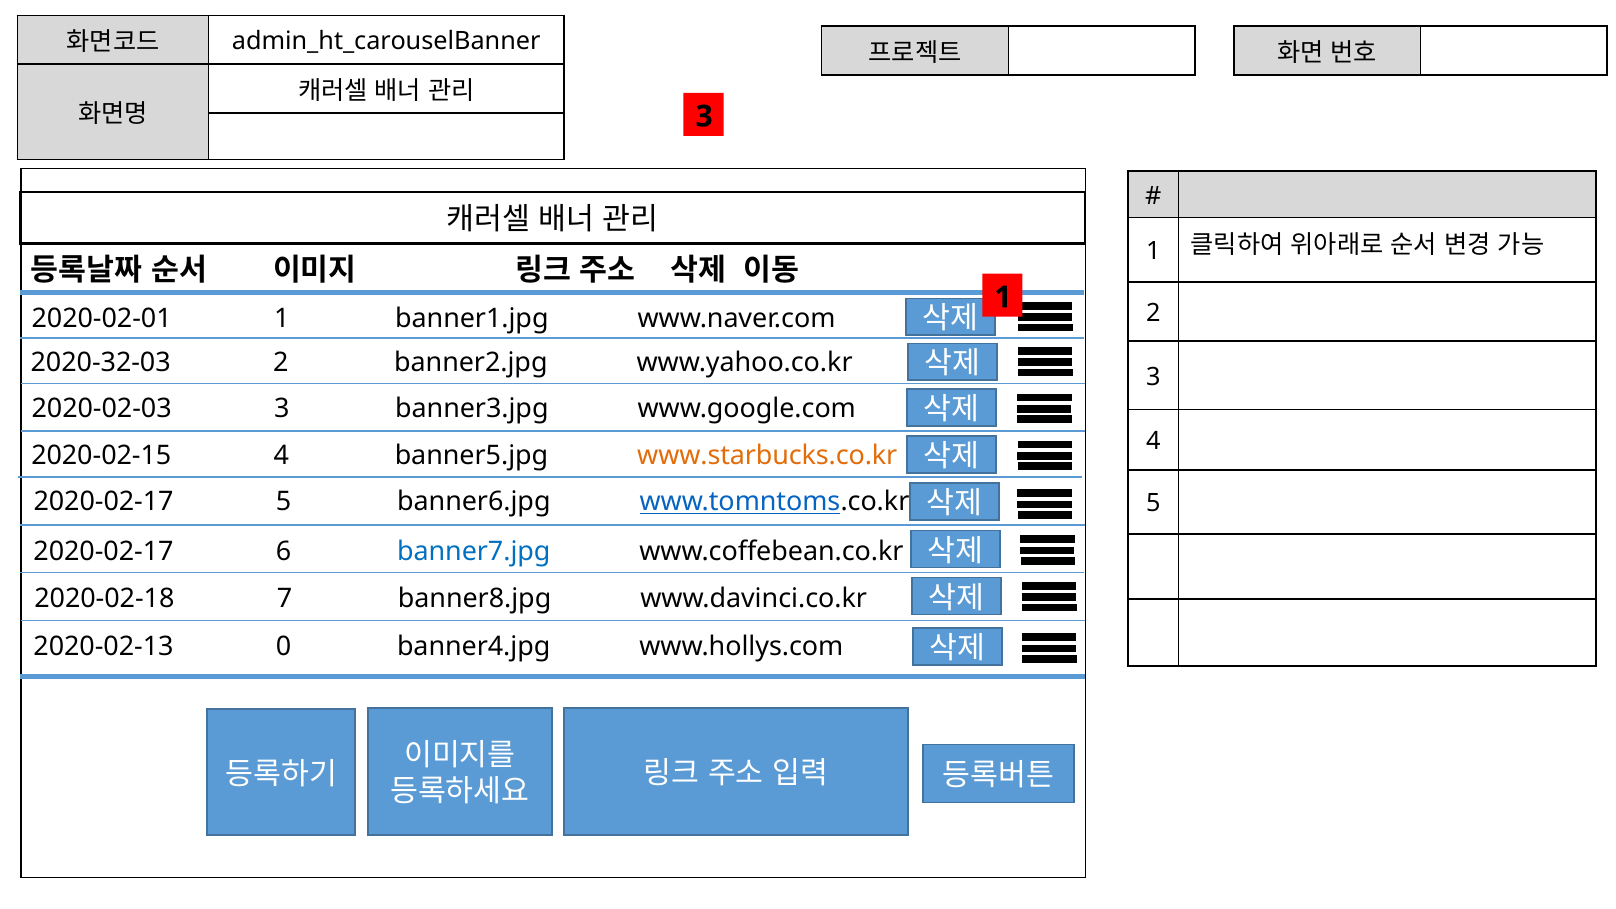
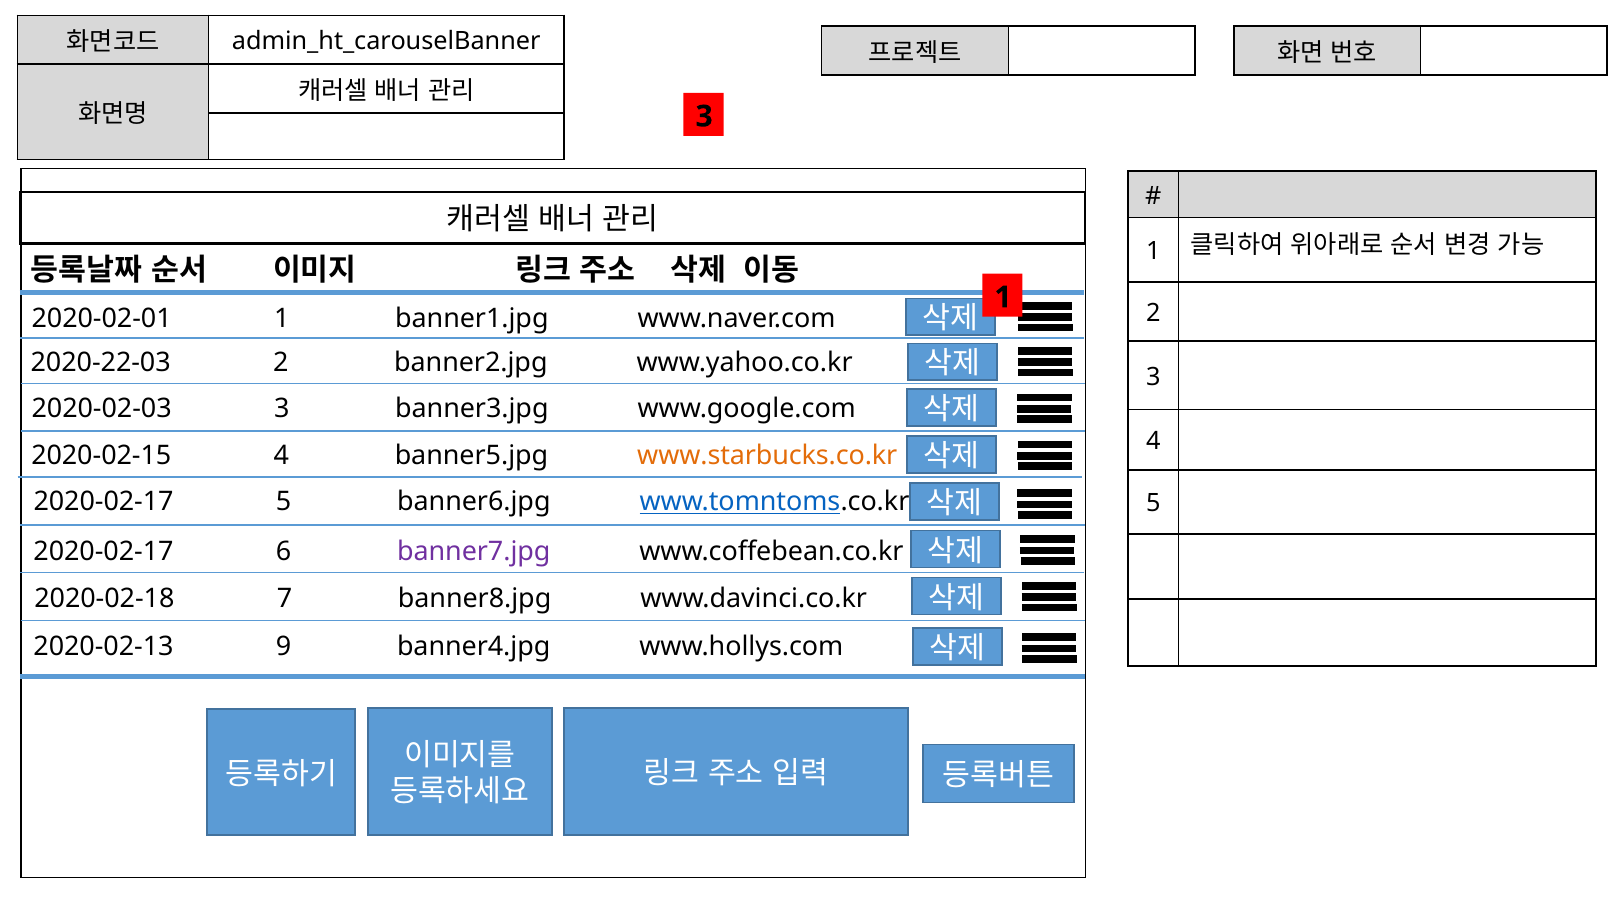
2020-32-03: 2020-32-03 -> 2020-22-03
banner7.jpg colour: blue -> purple
0: 0 -> 9
